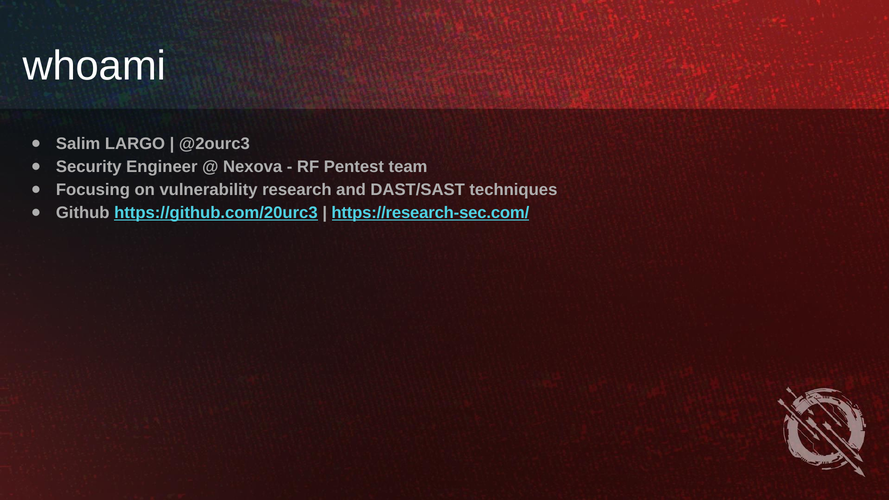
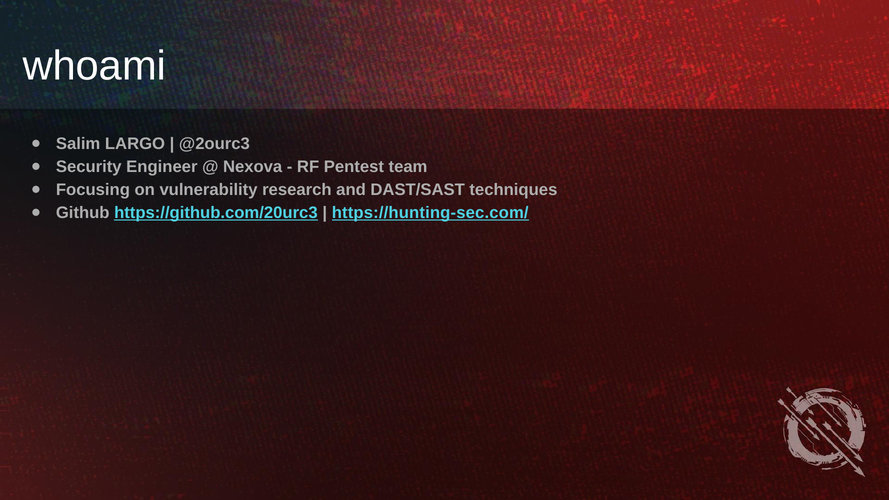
https://research-sec.com/: https://research-sec.com/ -> https://hunting-sec.com/
